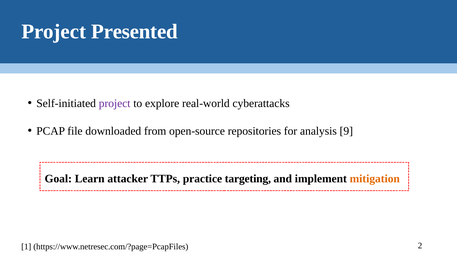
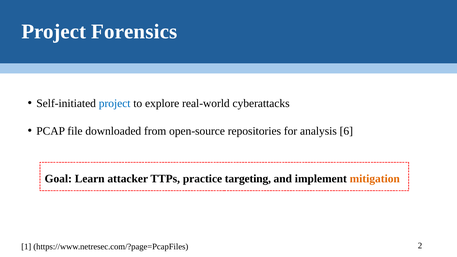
Presented: Presented -> Forensics
project at (115, 104) colour: purple -> blue
9: 9 -> 6
